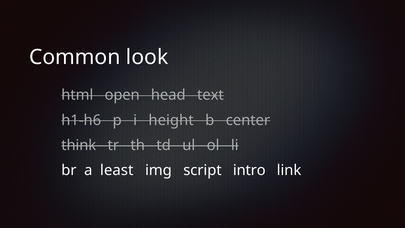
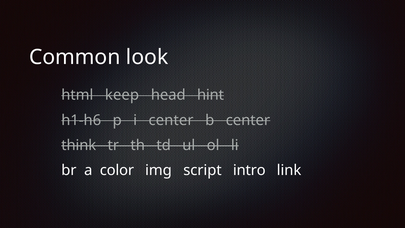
open: open -> keep
text: text -> hint
i height: height -> center
least: least -> color
